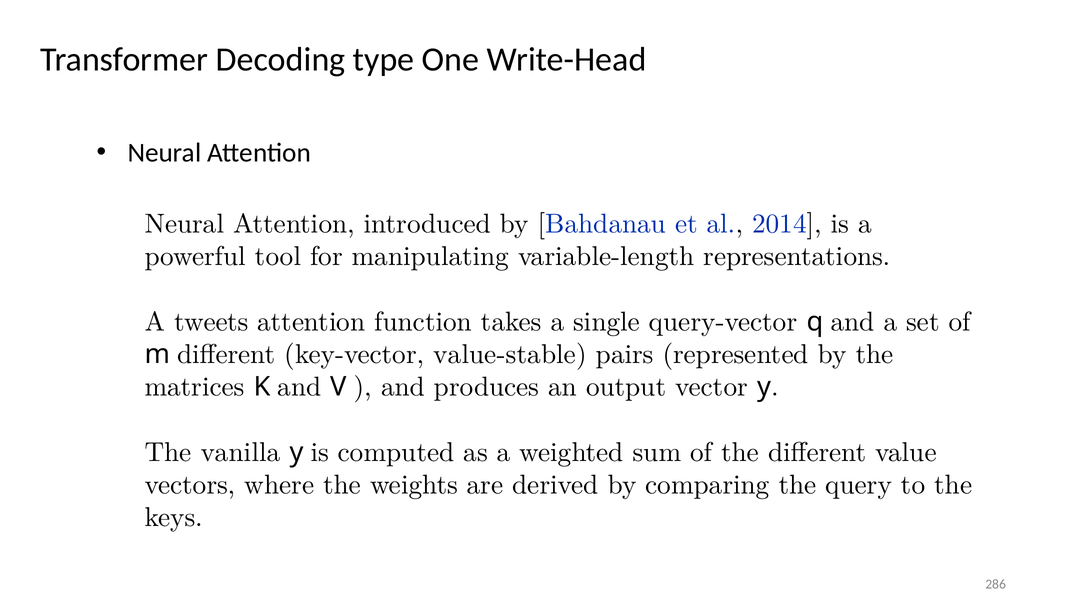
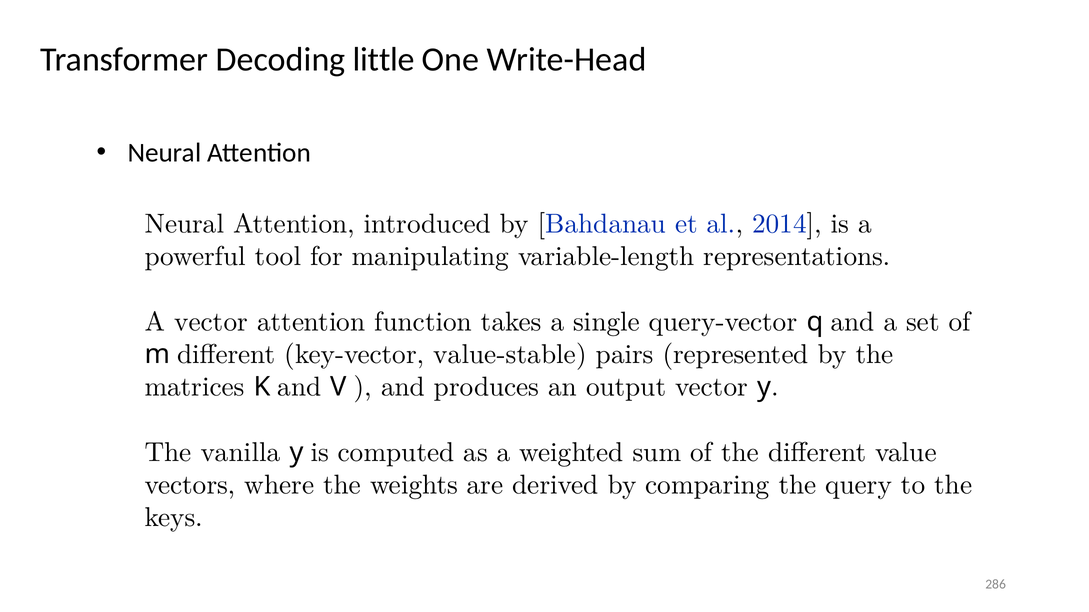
type: type -> little
A tweets: tweets -> vector
